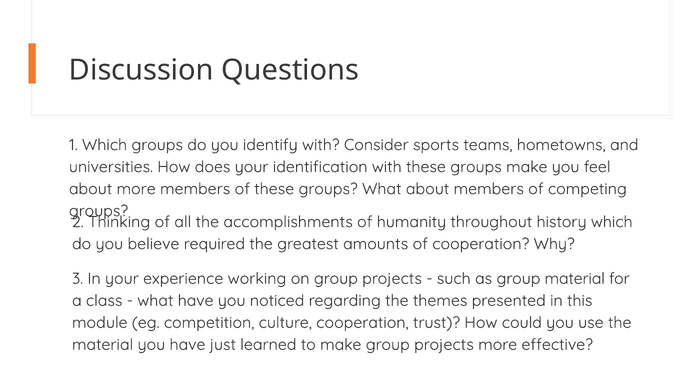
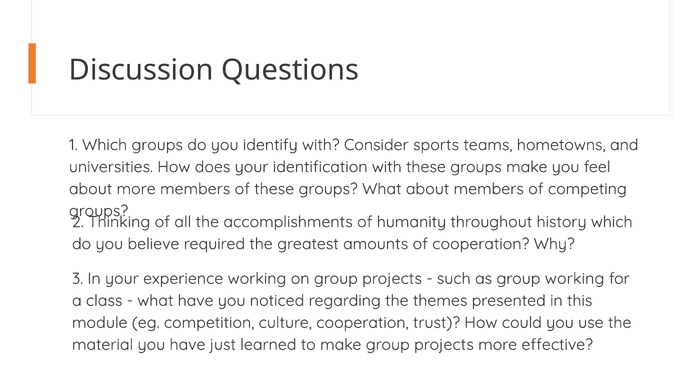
group material: material -> working
